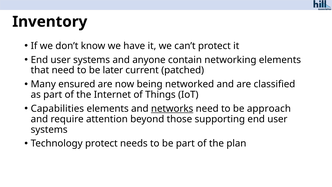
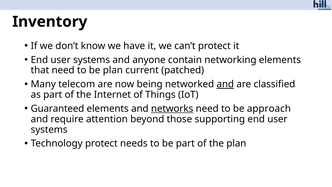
be later: later -> plan
ensured: ensured -> telecom
and at (225, 84) underline: none -> present
Capabilities: Capabilities -> Guaranteed
